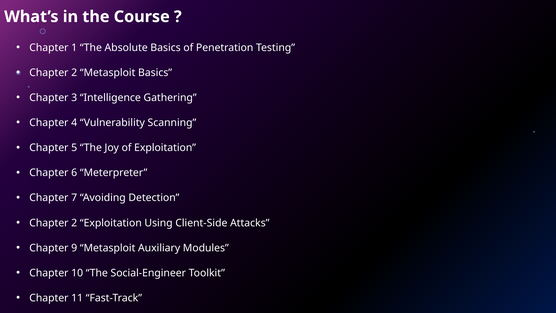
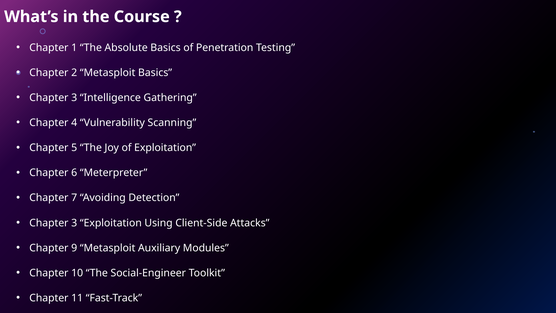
2 at (74, 223): 2 -> 3
